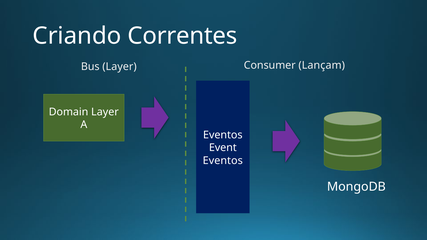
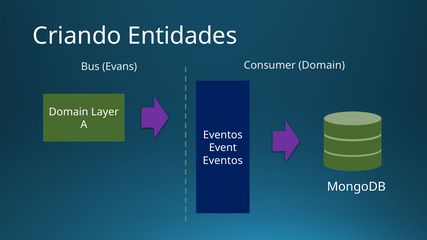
Correntes: Correntes -> Entidades
Consumer Lançam: Lançam -> Domain
Bus Layer: Layer -> Evans
